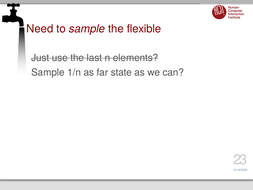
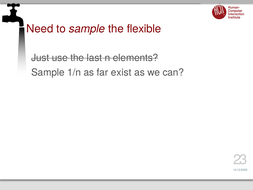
state: state -> exist
